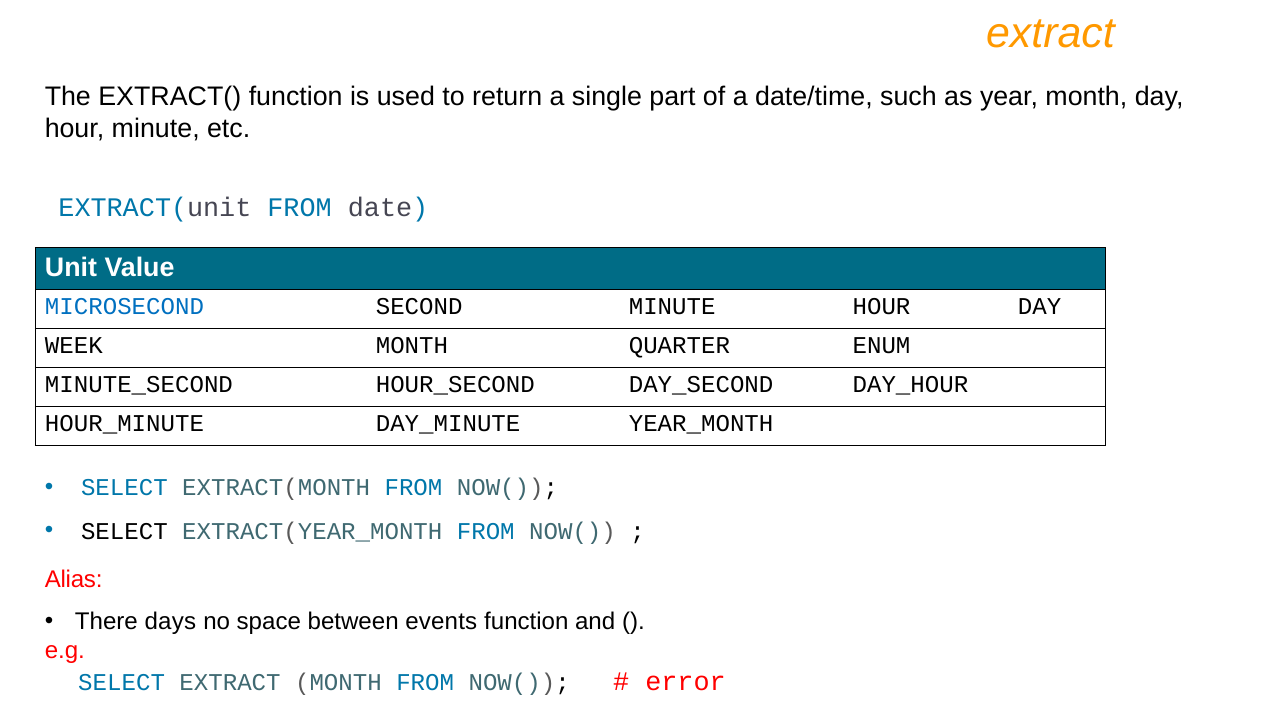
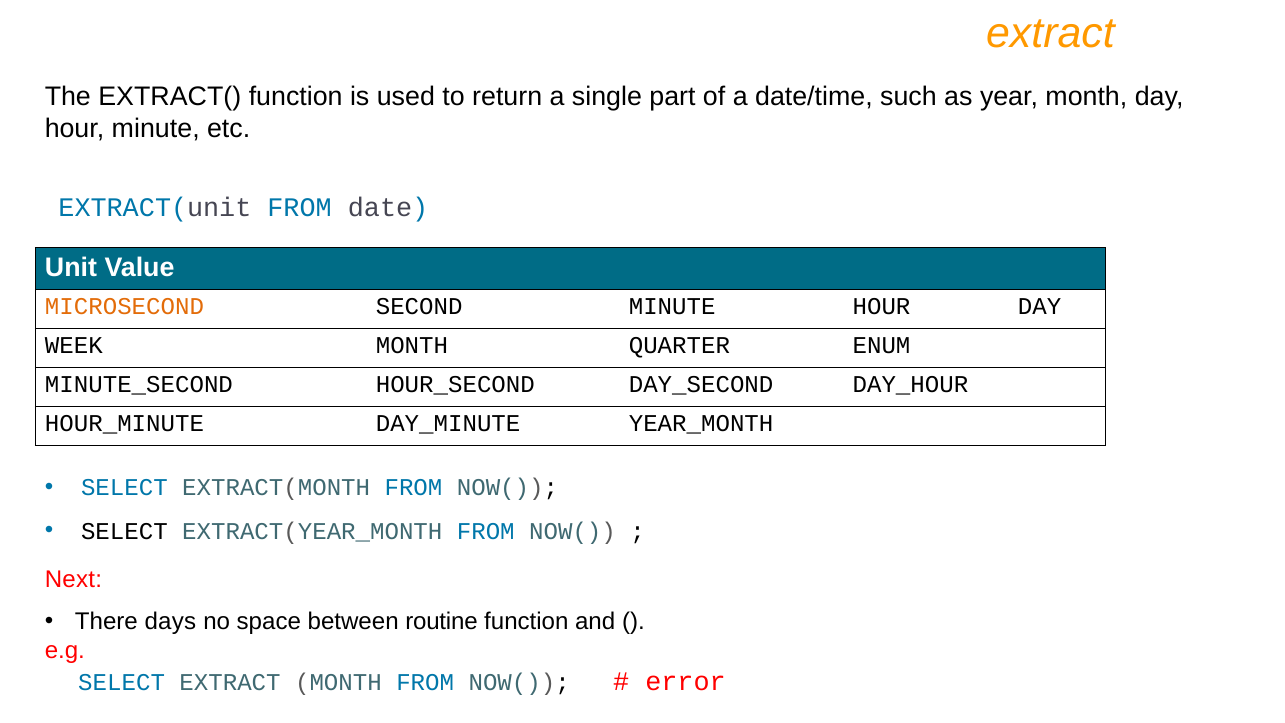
MICROSECOND colour: blue -> orange
Alias: Alias -> Next
events: events -> routine
